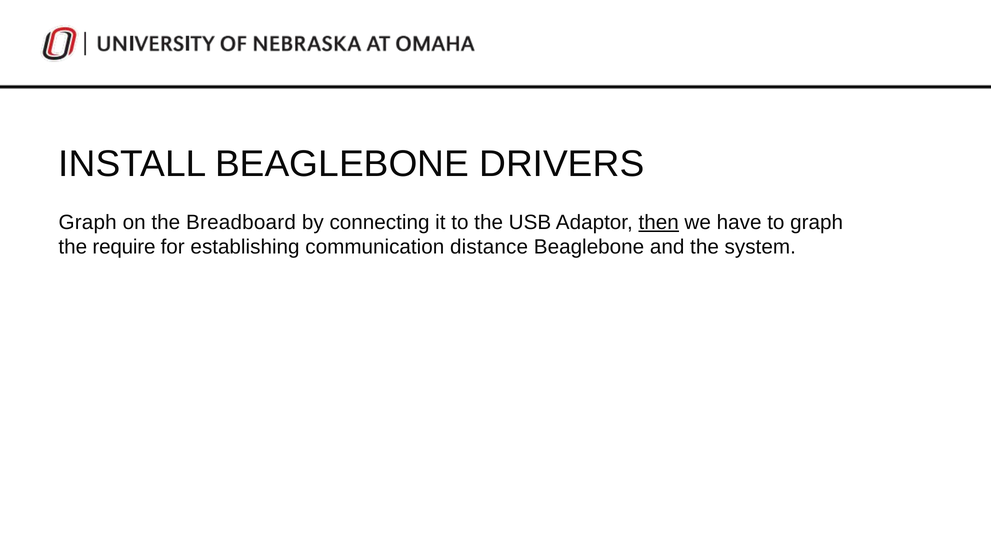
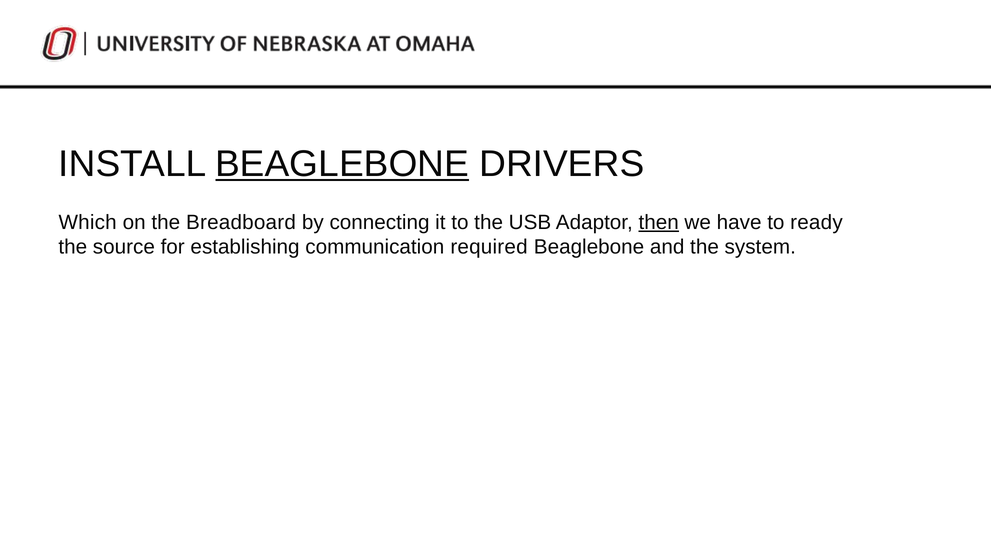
BEAGLEBONE at (342, 164) underline: none -> present
Graph at (88, 223): Graph -> Which
to graph: graph -> ready
require: require -> source
distance: distance -> required
